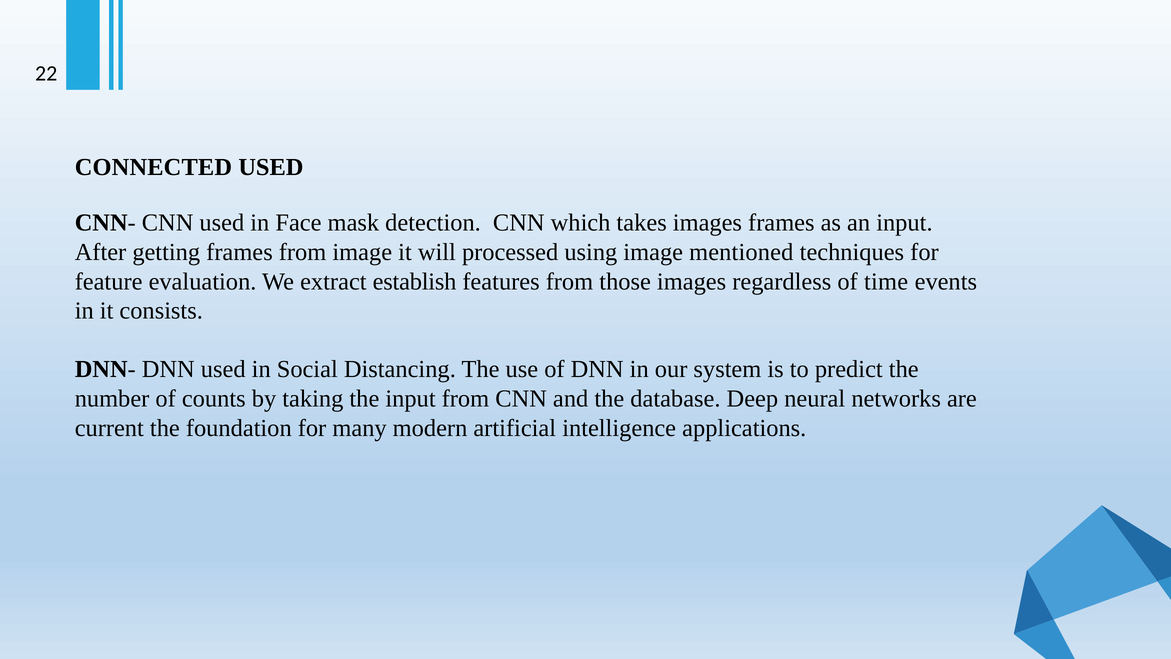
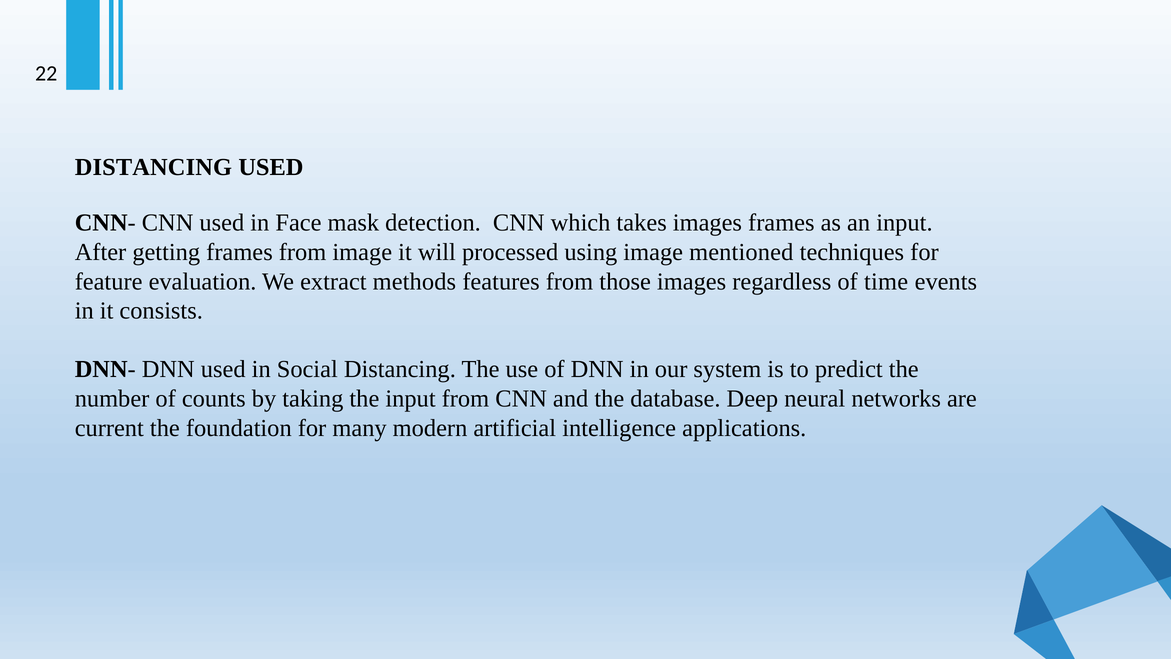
CONNECTED at (153, 167): CONNECTED -> DISTANCING
establish: establish -> methods
